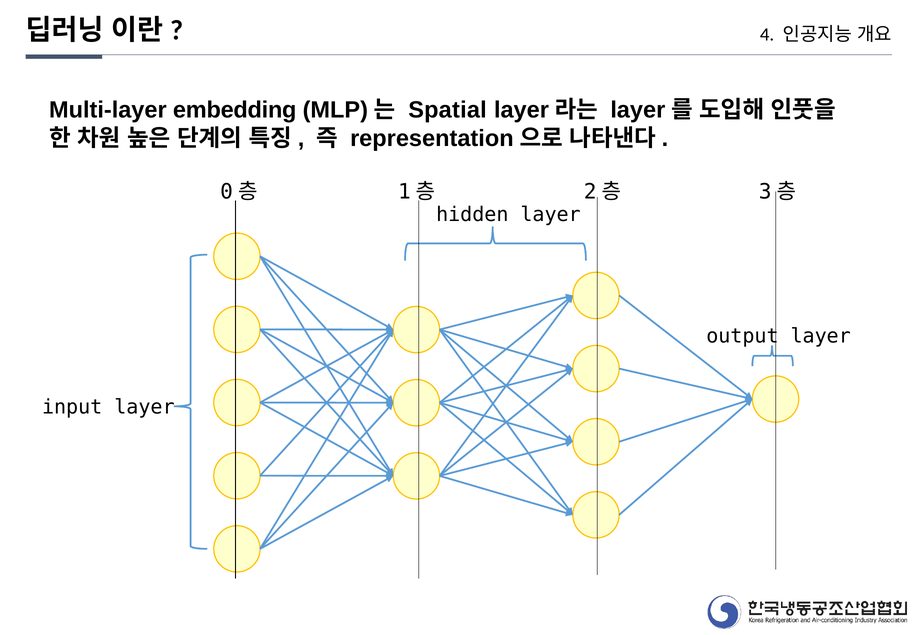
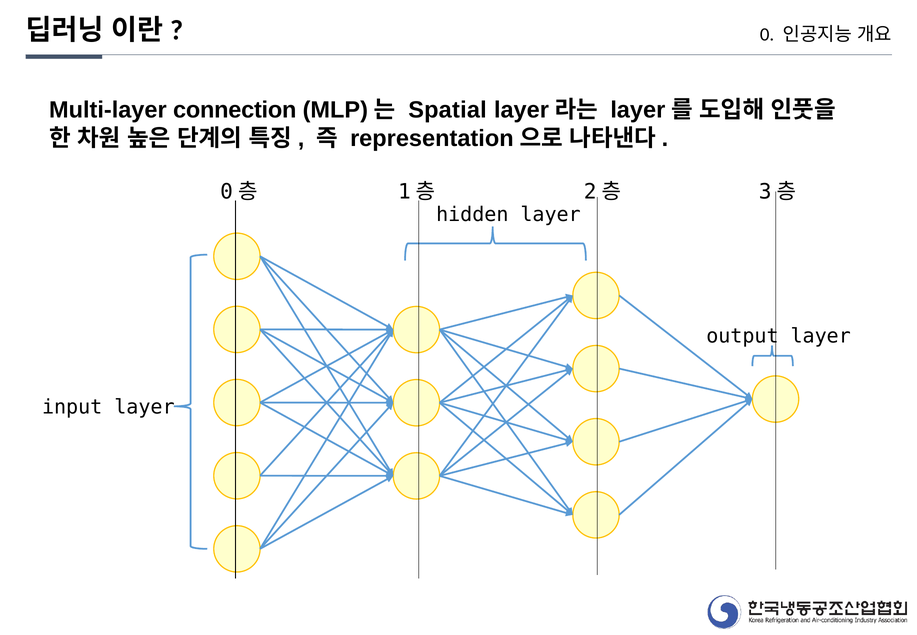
4: 4 -> 0
embedding: embedding -> connection
